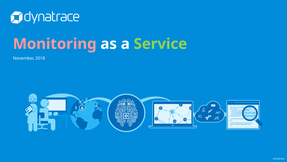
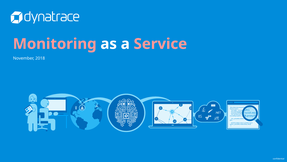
Service colour: light green -> pink
